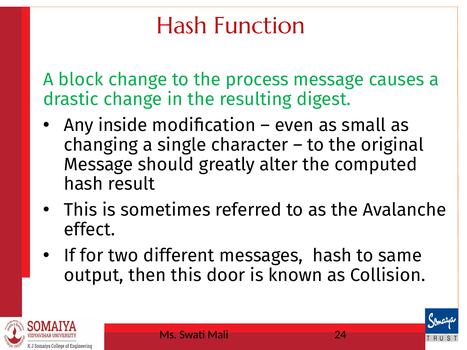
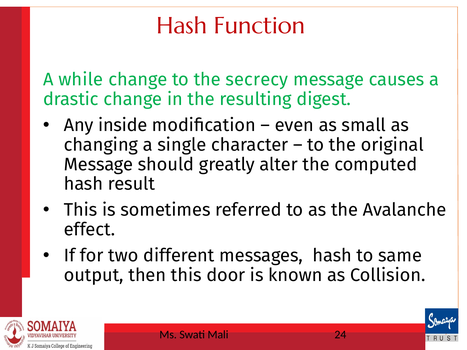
block: block -> while
process: process -> secrecy
